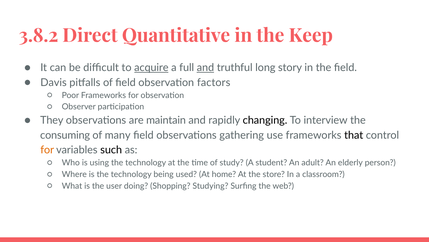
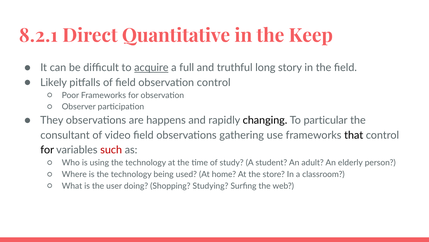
3.8.2: 3.8.2 -> 8.2.1
and at (205, 67) underline: present -> none
Davis: Davis -> Likely
observation factors: factors -> control
maintain: maintain -> happens
interview: interview -> particular
consuming: consuming -> consultant
many: many -> video
for at (47, 150) colour: orange -> black
such colour: black -> red
